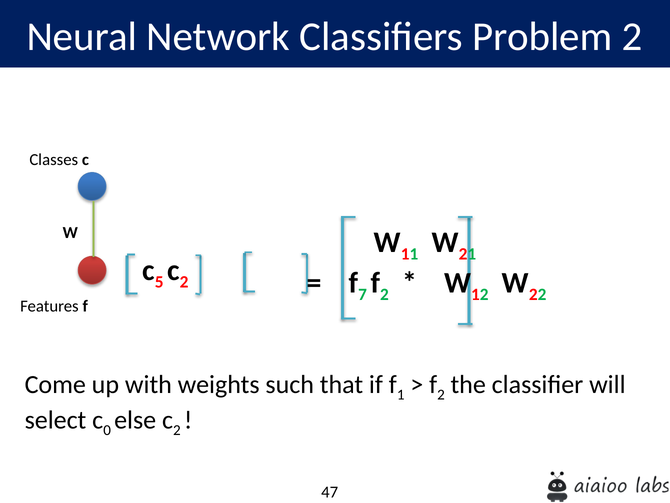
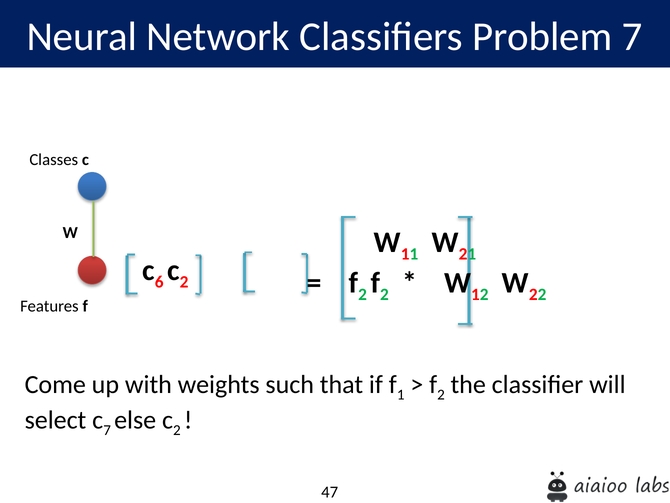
Problem 2: 2 -> 7
5: 5 -> 6
7 at (363, 294): 7 -> 2
c 0: 0 -> 7
